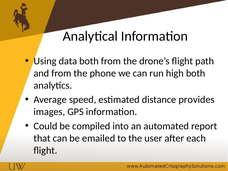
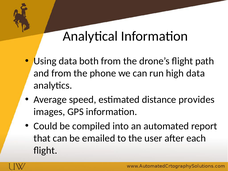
high both: both -> data
